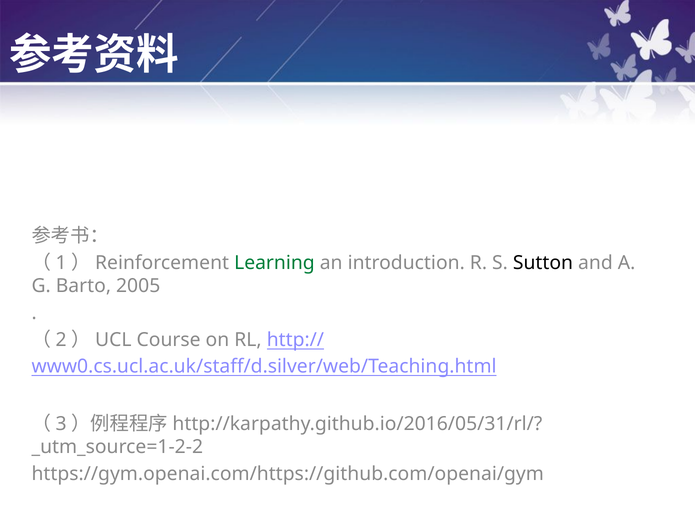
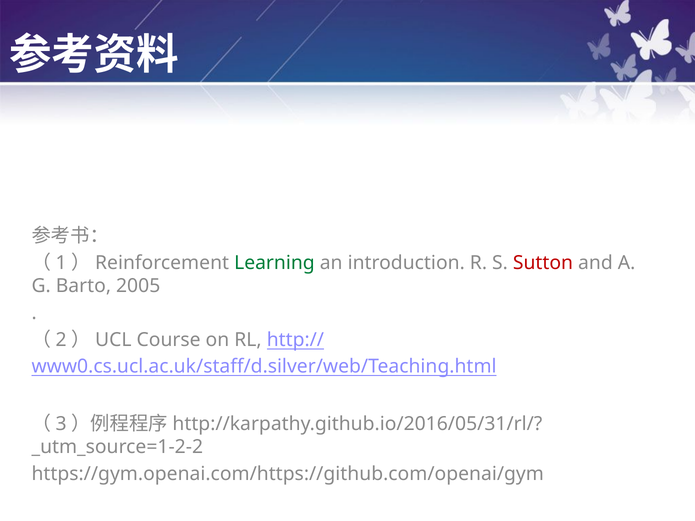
Sutton colour: black -> red
